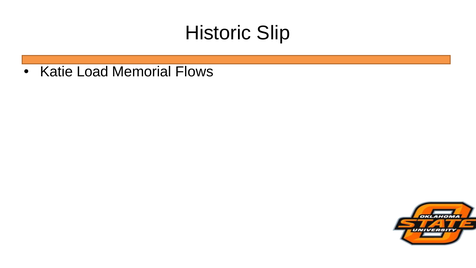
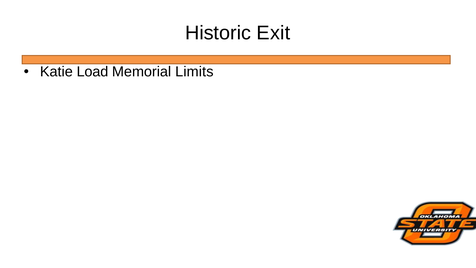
Slip: Slip -> Exit
Flows: Flows -> Limits
